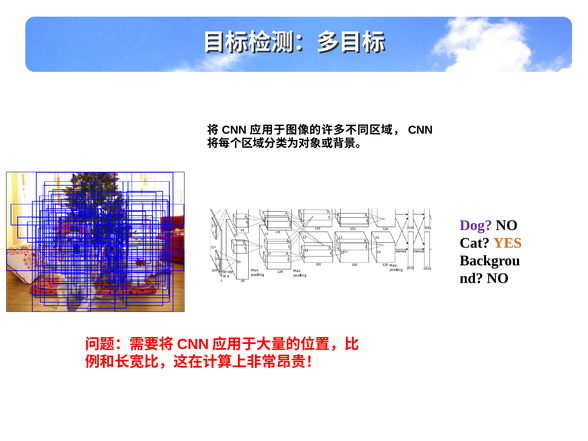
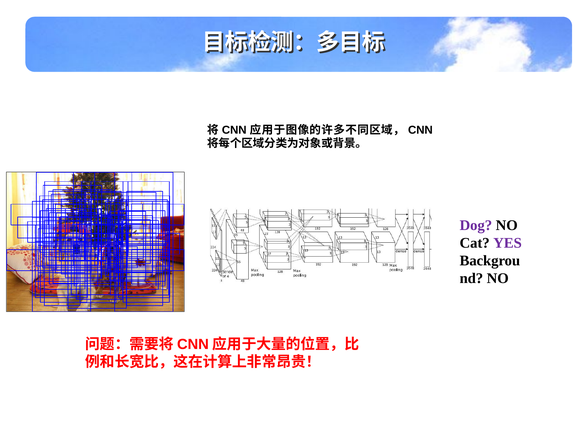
YES colour: orange -> purple
